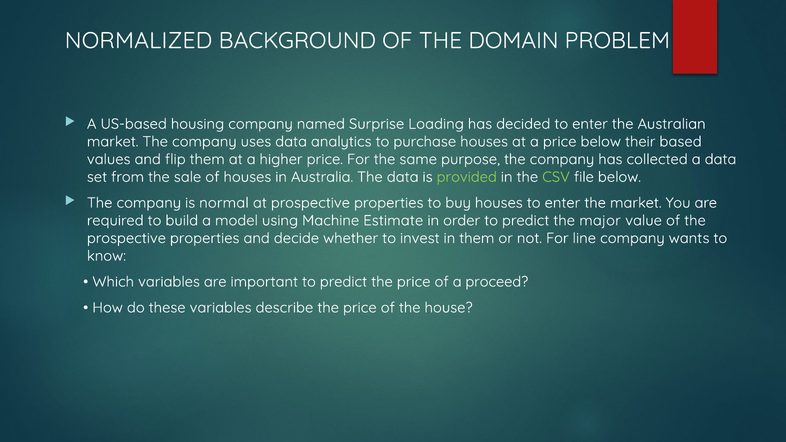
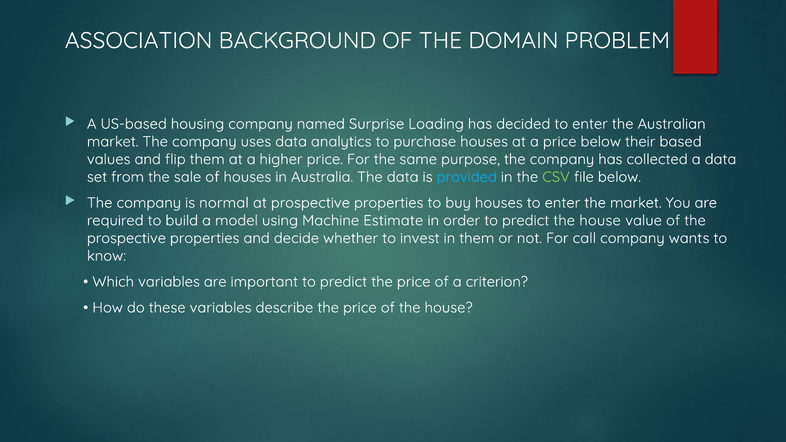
NORMALIZED: NORMALIZED -> ASSOCIATION
provided colour: light green -> light blue
predict the major: major -> house
line: line -> call
proceed: proceed -> criterion
